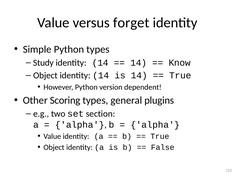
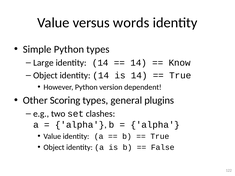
forget: forget -> words
Study: Study -> Large
section: section -> clashes
